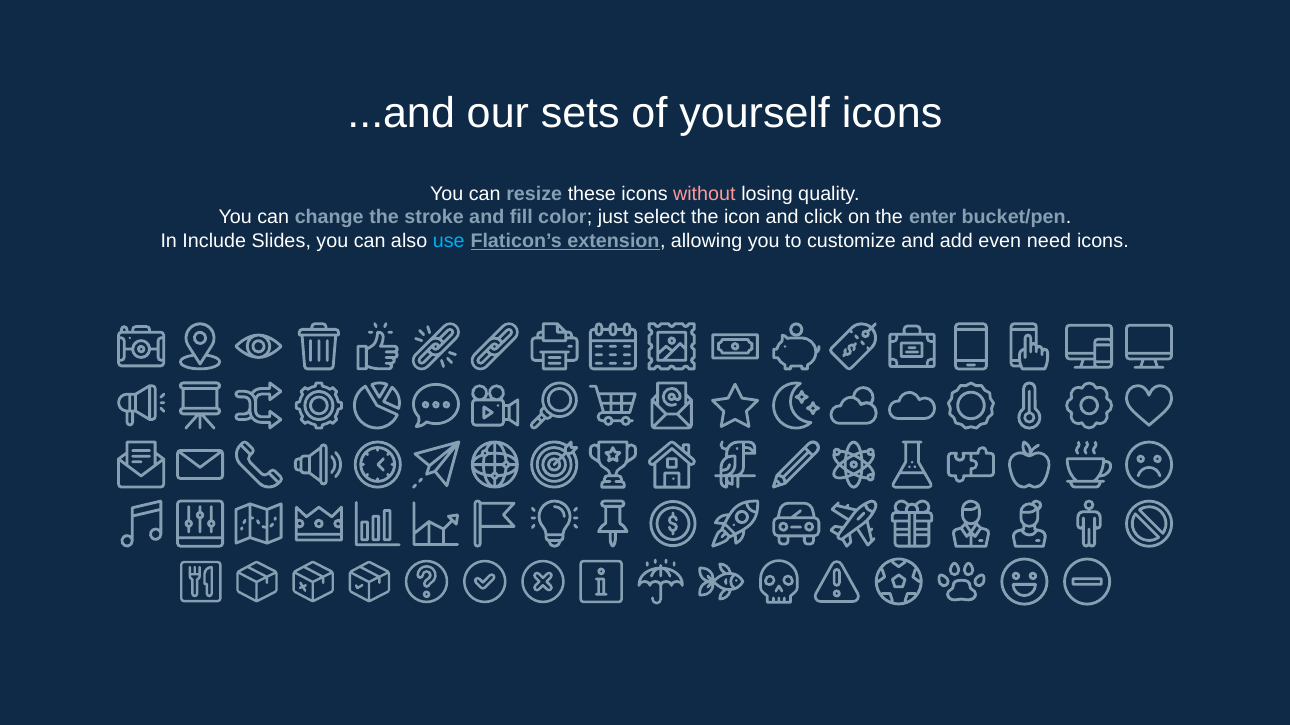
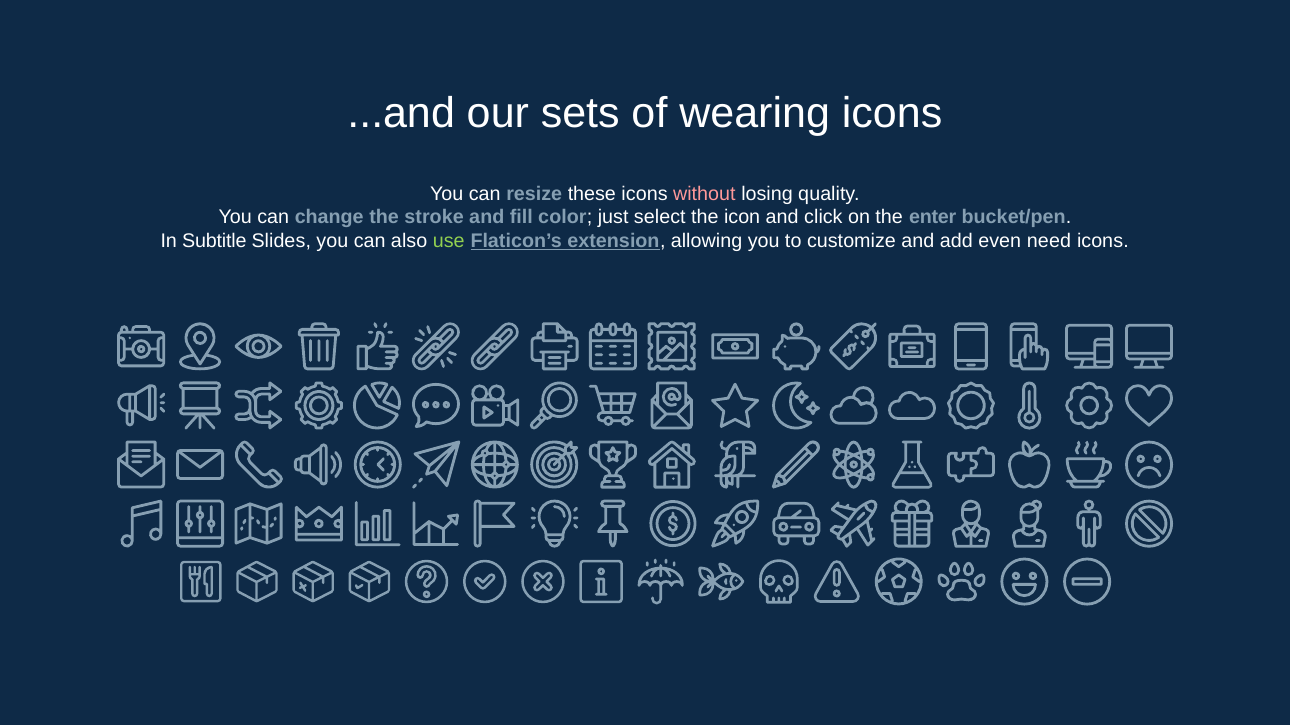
yourself: yourself -> wearing
Include: Include -> Subtitle
use colour: light blue -> light green
